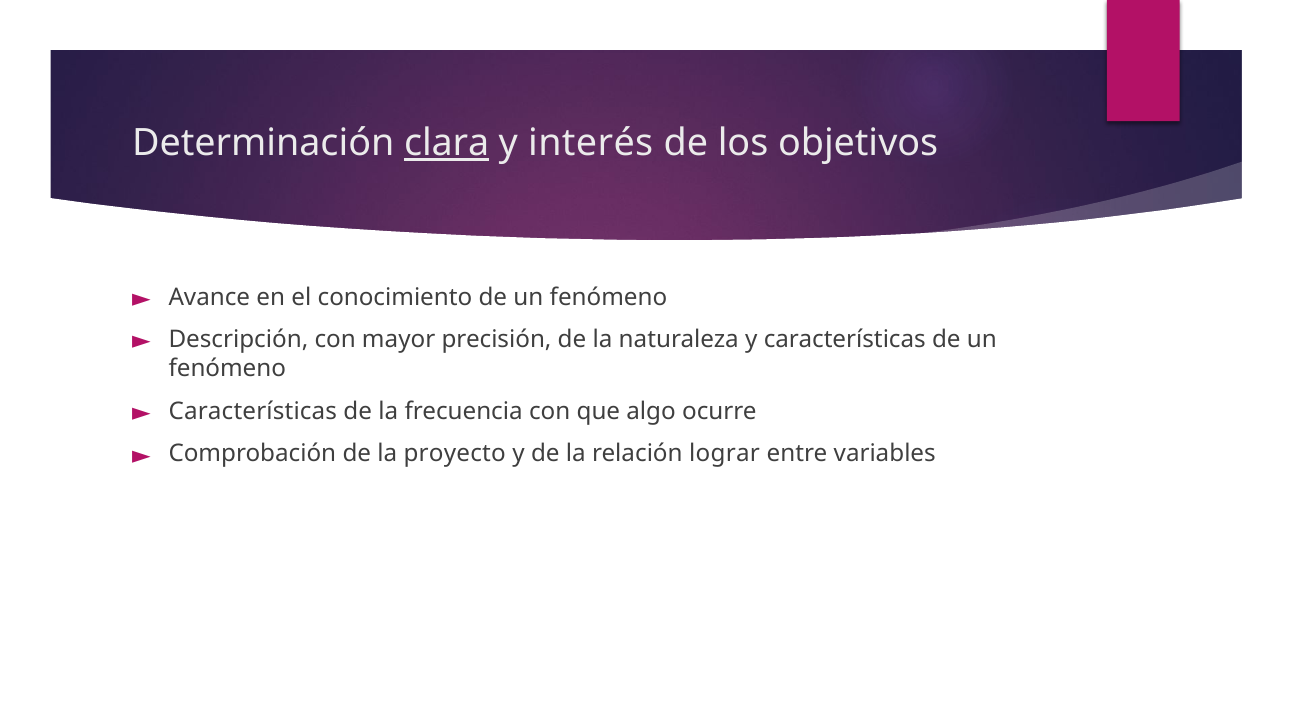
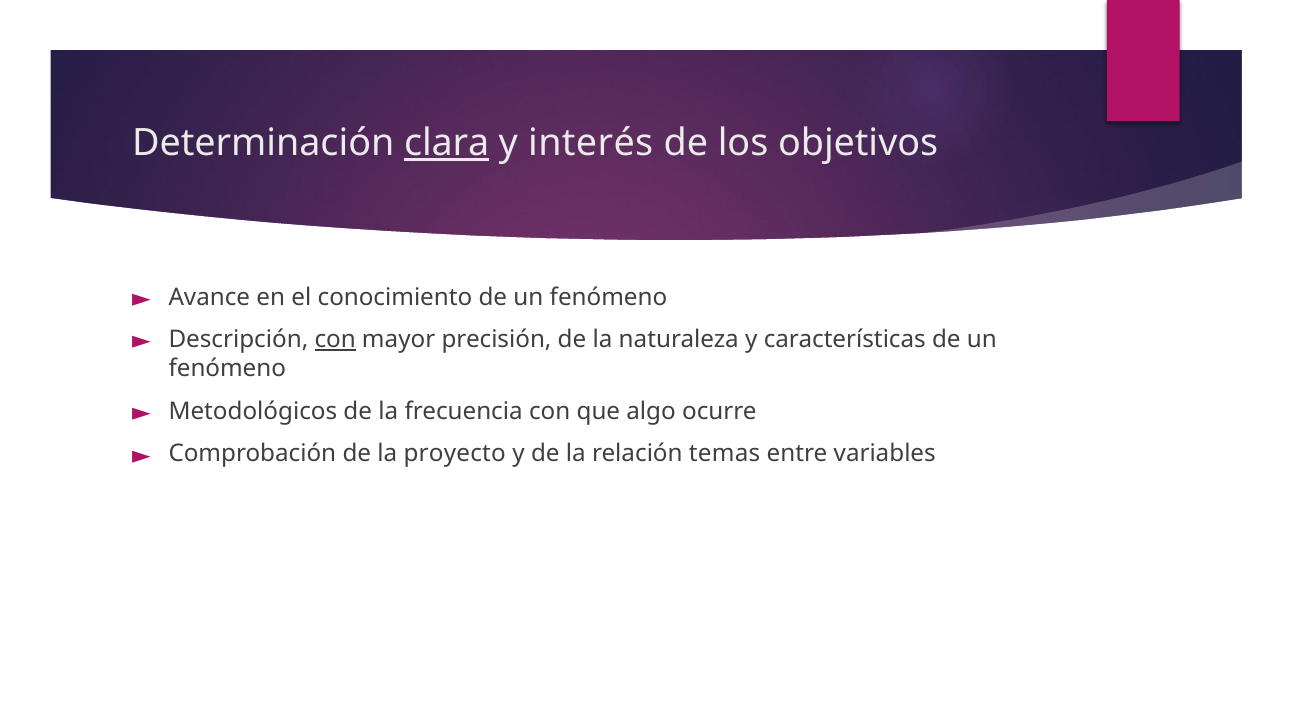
con at (335, 340) underline: none -> present
Características at (253, 411): Características -> Metodológicos
lograr: lograr -> temas
